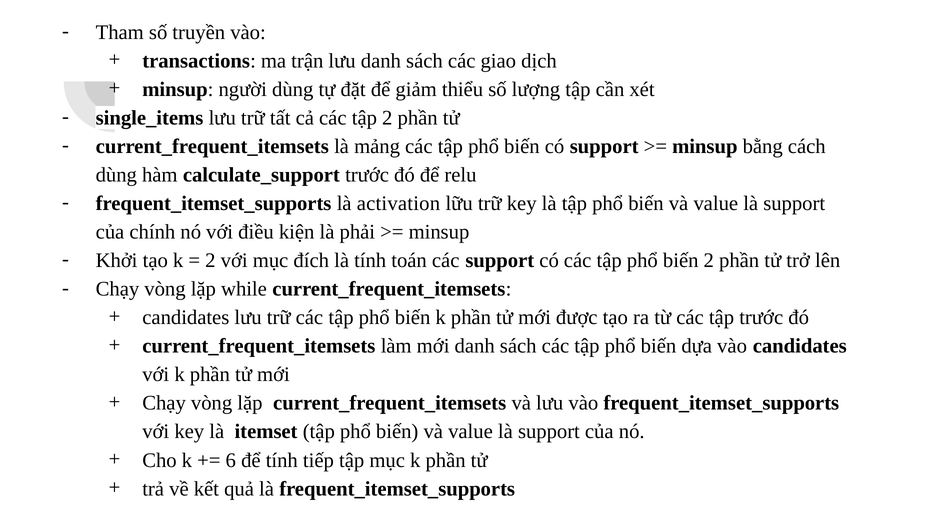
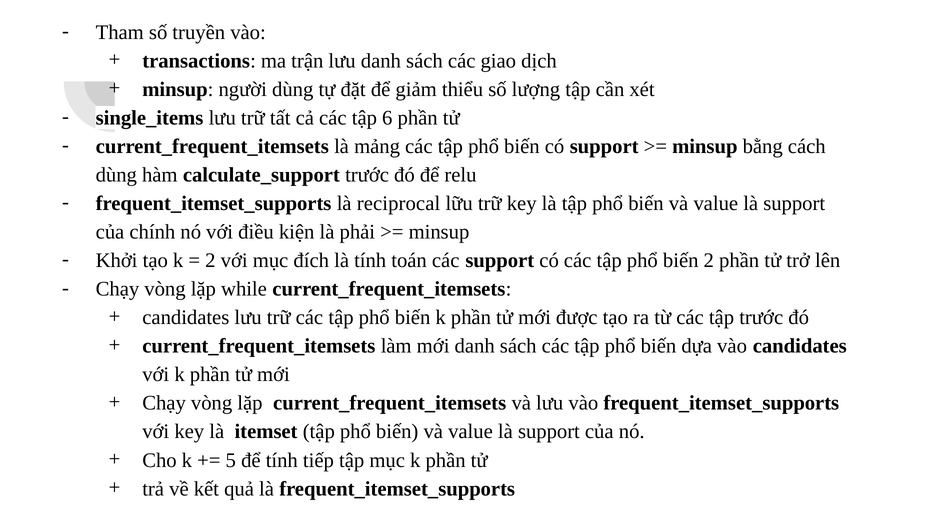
tập 2: 2 -> 6
activation: activation -> reciprocal
6: 6 -> 5
